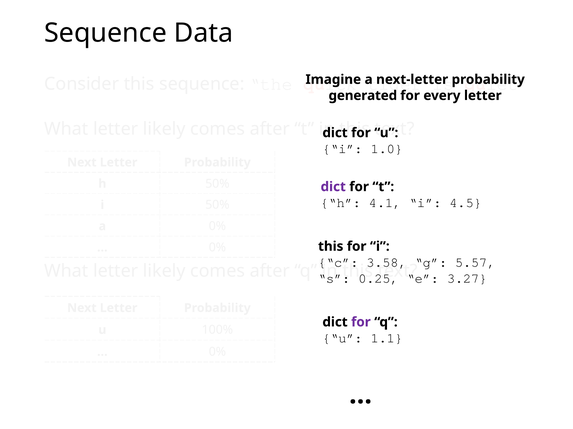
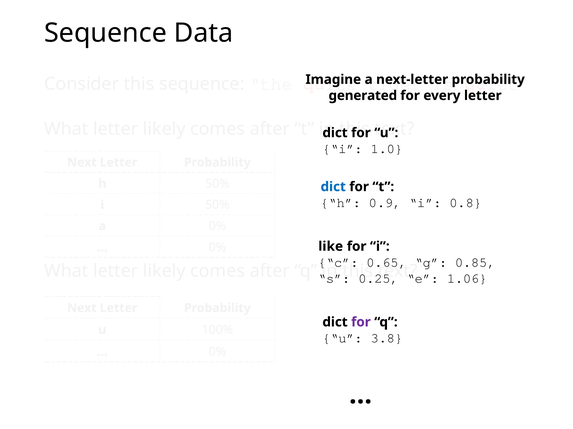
dict at (333, 187) colour: purple -> blue
4.1: 4.1 -> 0.9
4.5: 4.5 -> 0.8
this at (331, 247): this -> like
3.58: 3.58 -> 0.65
5.57: 5.57 -> 0.85
3.27: 3.27 -> 1.06
1.1: 1.1 -> 3.8
